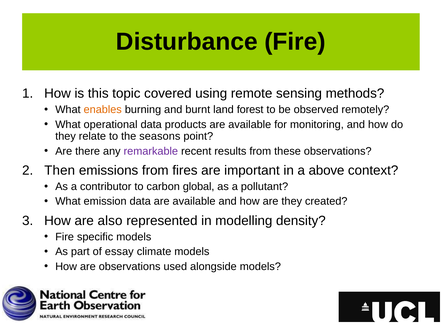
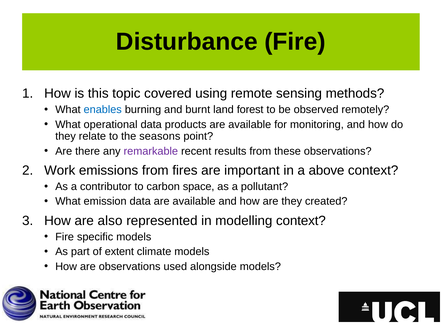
enables colour: orange -> blue
Then: Then -> Work
global: global -> space
modelling density: density -> context
essay: essay -> extent
